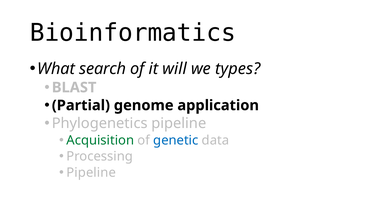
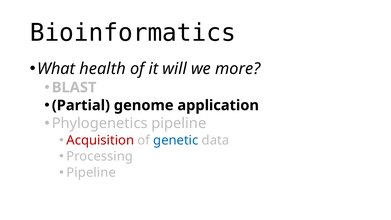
search: search -> health
types: types -> more
Acquisition colour: green -> red
